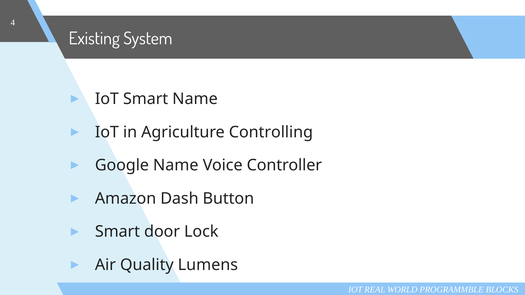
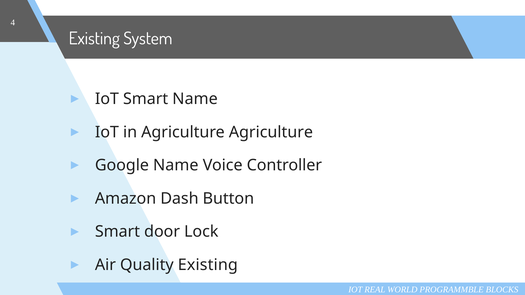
Agriculture Controlling: Controlling -> Agriculture
Quality Lumens: Lumens -> Existing
